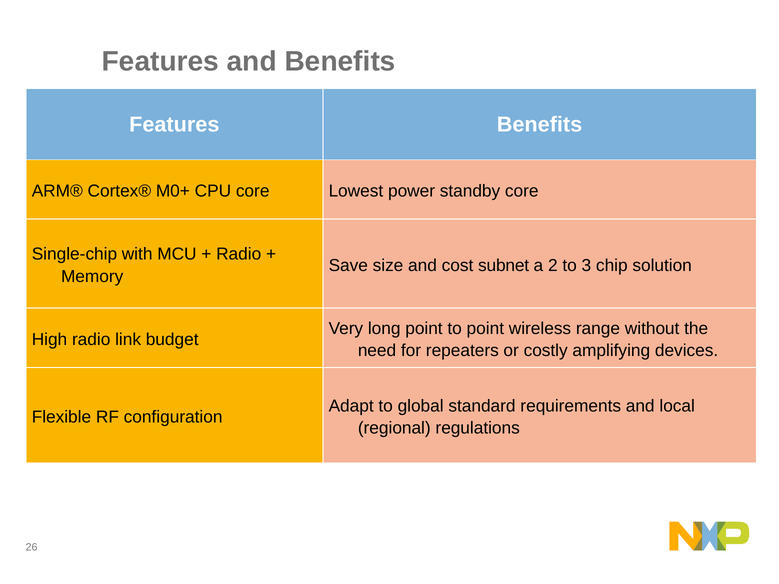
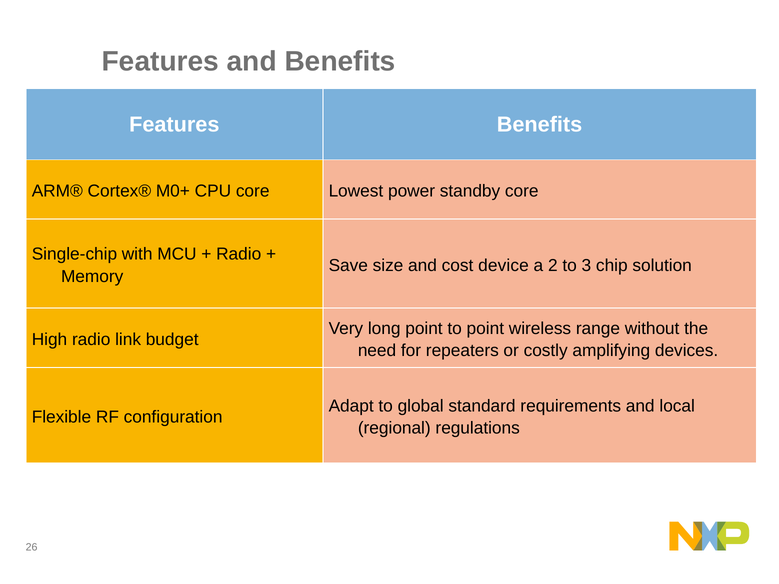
subnet: subnet -> device
